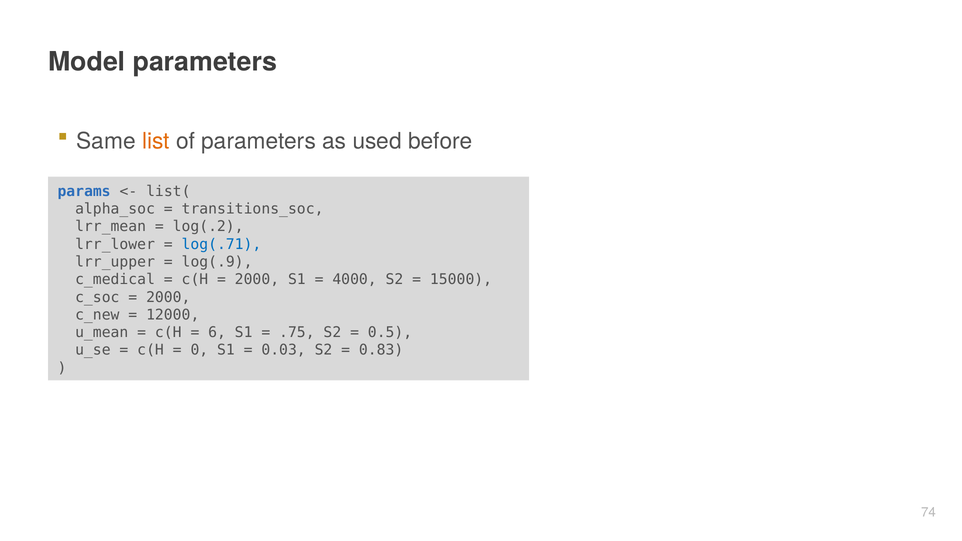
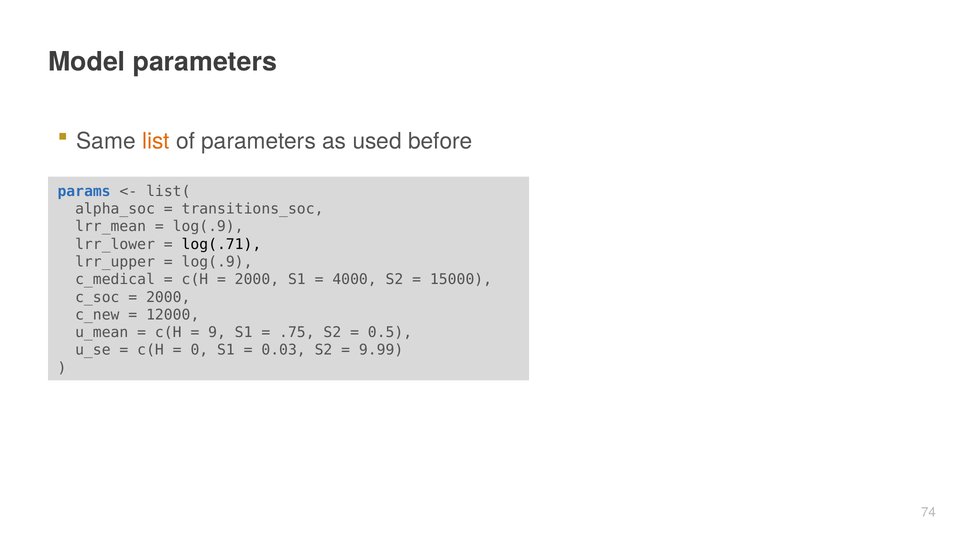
log(.2 at (208, 227): log(.2 -> log(.9
log(.71 colour: blue -> black
6: 6 -> 9
0.83: 0.83 -> 9.99
